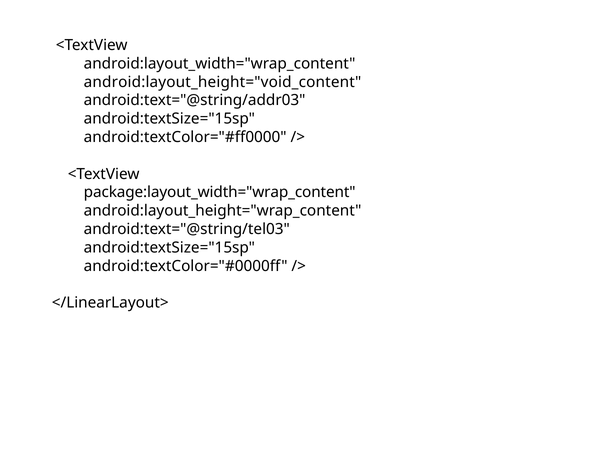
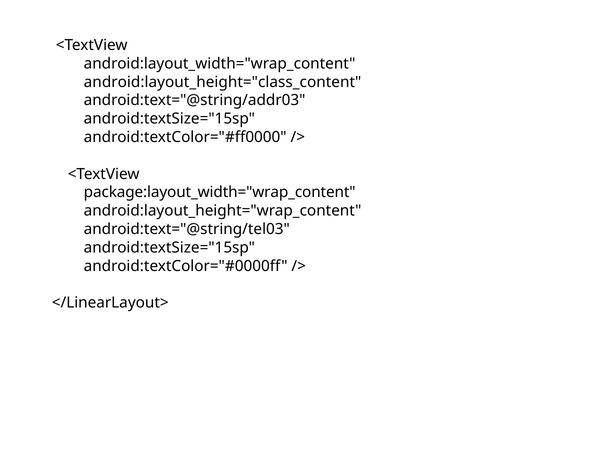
android:layout_height="void_content: android:layout_height="void_content -> android:layout_height="class_content
